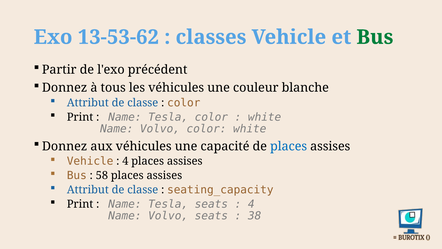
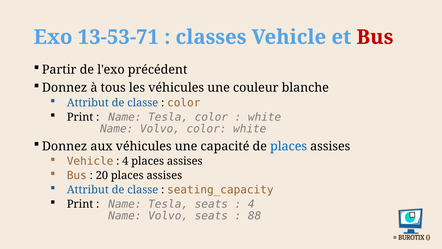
13-53-62: 13-53-62 -> 13-53-71
Bus at (375, 37) colour: green -> red
58: 58 -> 20
38: 38 -> 88
